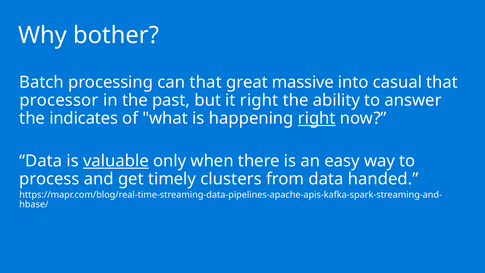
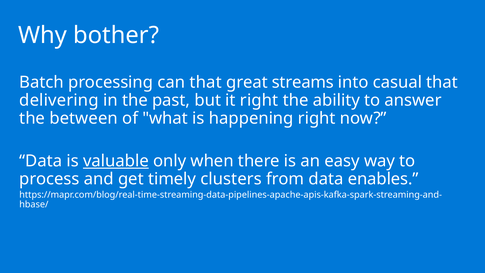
massive: massive -> streams
processor: processor -> delivering
indicates: indicates -> between
right at (317, 118) underline: present -> none
handed: handed -> enables
